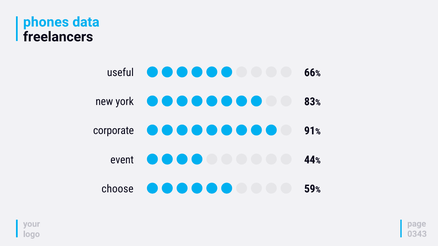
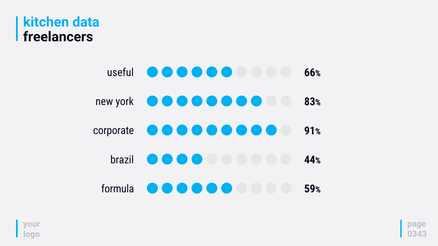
phones: phones -> kitchen
event: event -> brazil
choose: choose -> formula
